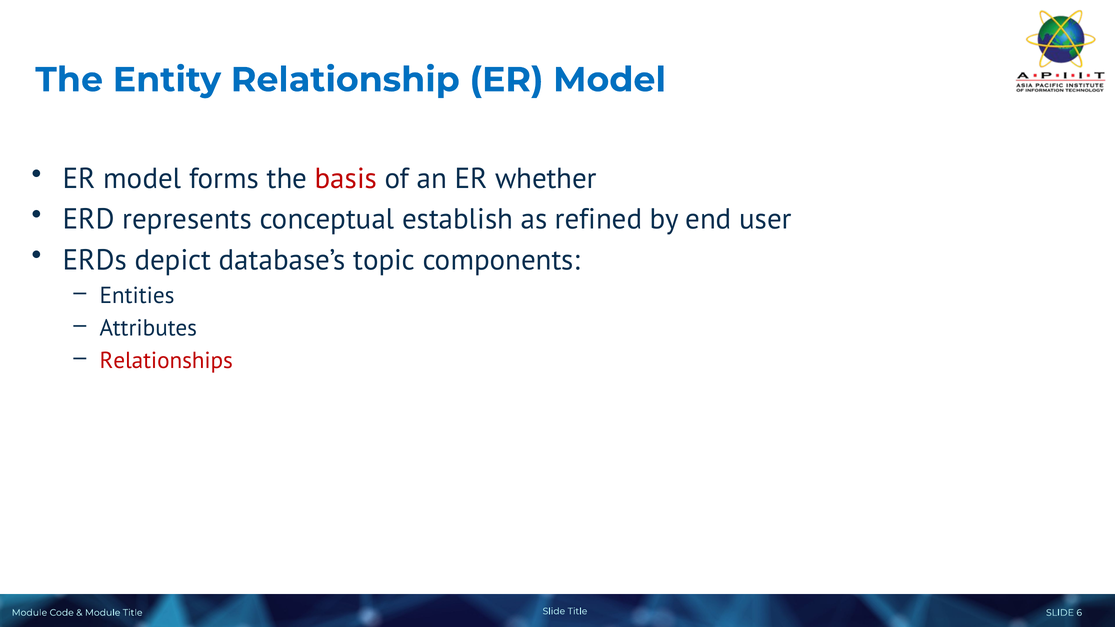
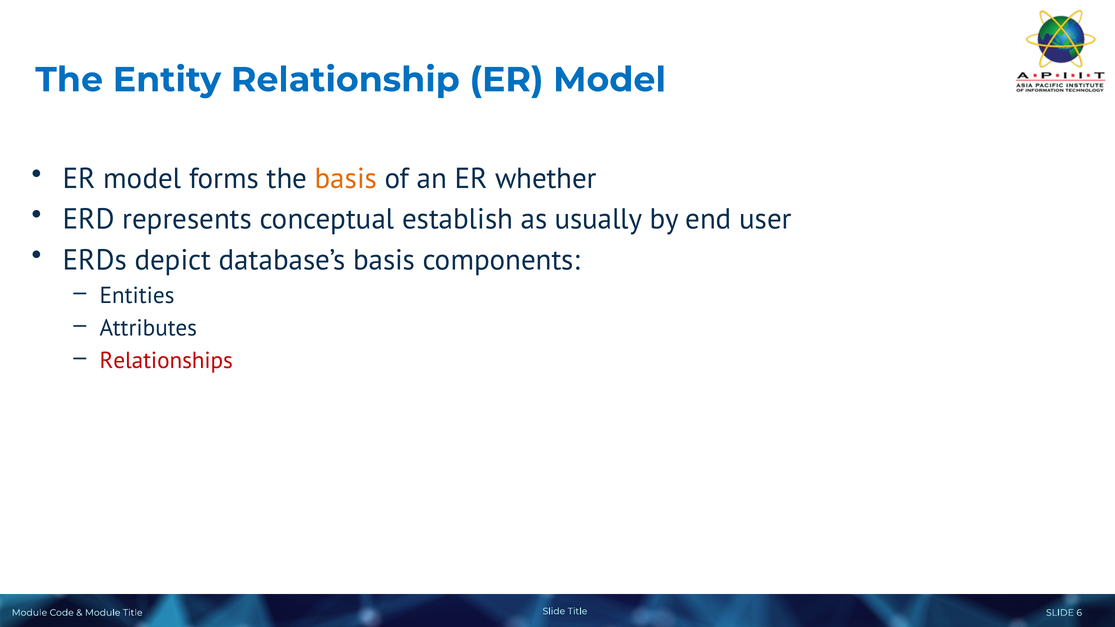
basis at (346, 179) colour: red -> orange
refined: refined -> usually
database’s topic: topic -> basis
